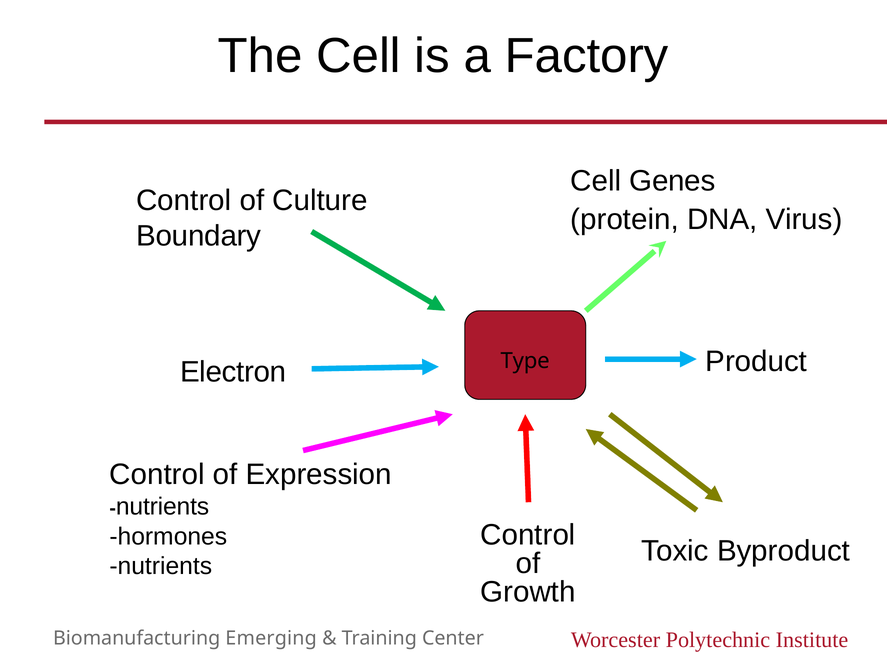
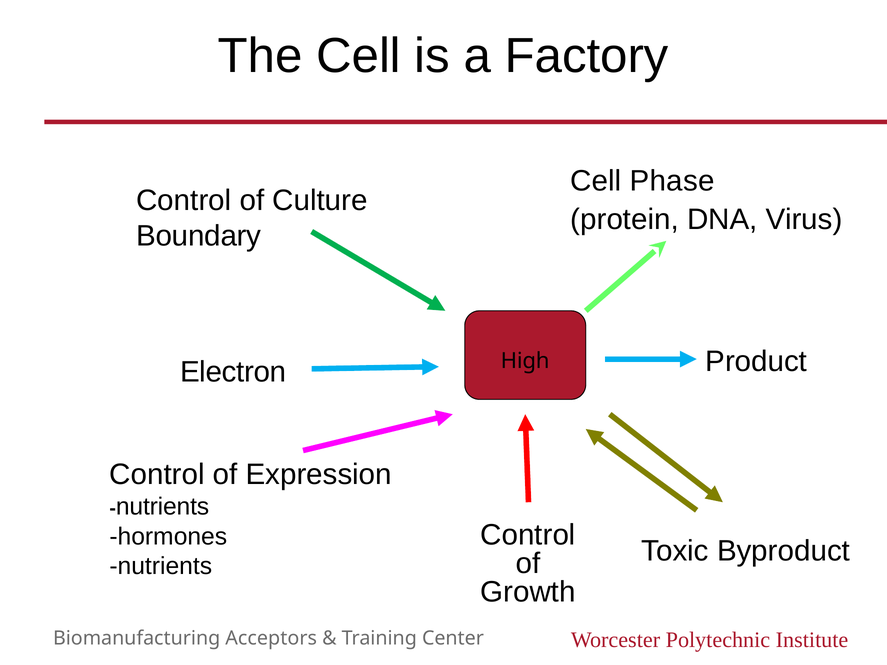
Genes: Genes -> Phase
Type: Type -> High
Emerging: Emerging -> Acceptors
